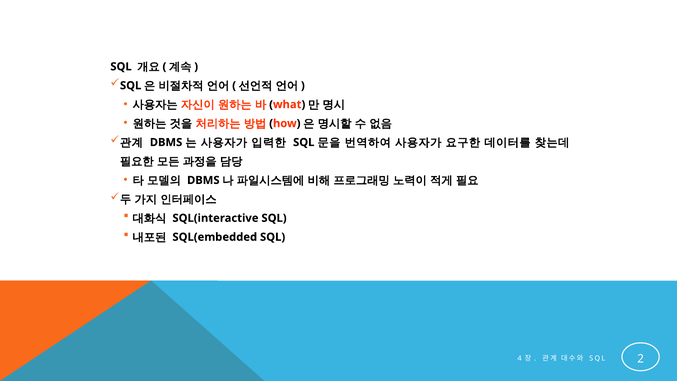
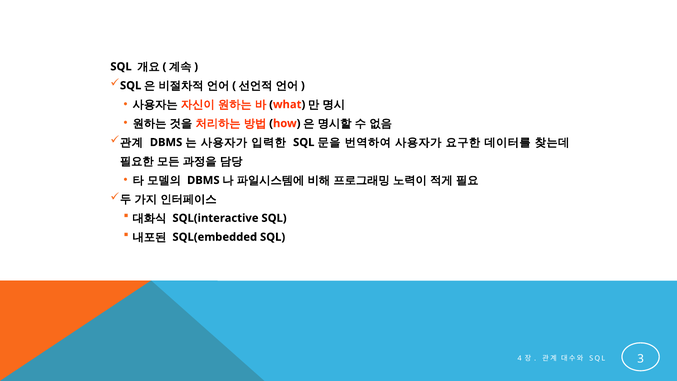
2: 2 -> 3
